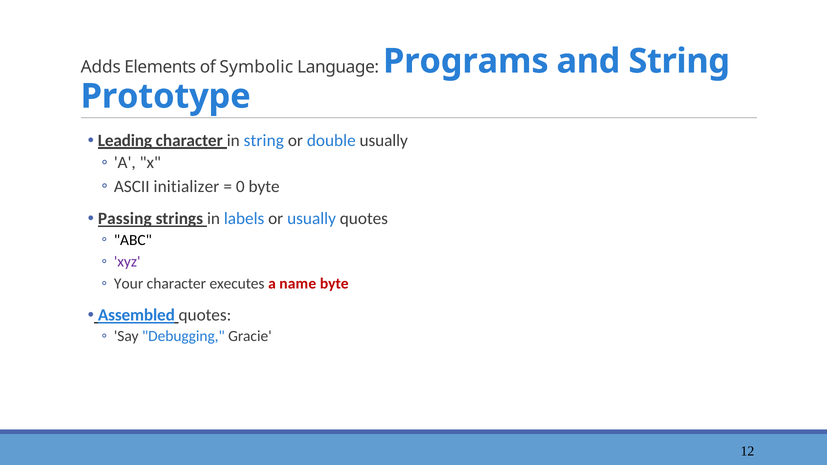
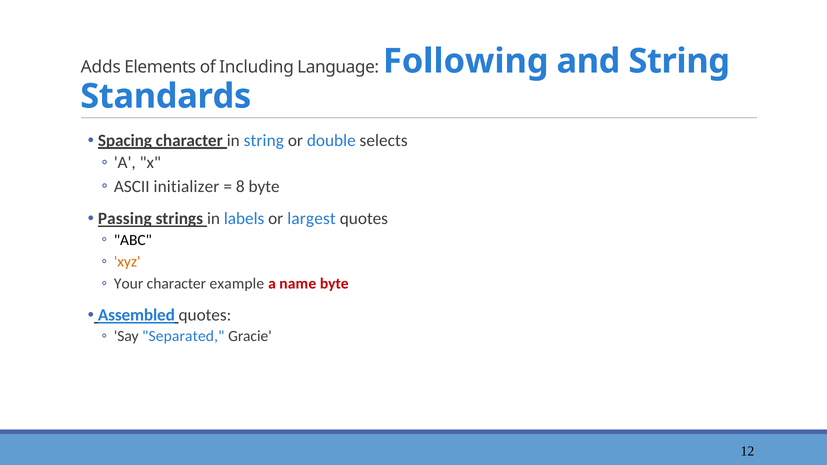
Symbolic: Symbolic -> Including
Programs: Programs -> Following
Prototype: Prototype -> Standards
Leading: Leading -> Spacing
double usually: usually -> selects
0: 0 -> 8
or usually: usually -> largest
xyz colour: purple -> orange
executes: executes -> example
Debugging: Debugging -> Separated
